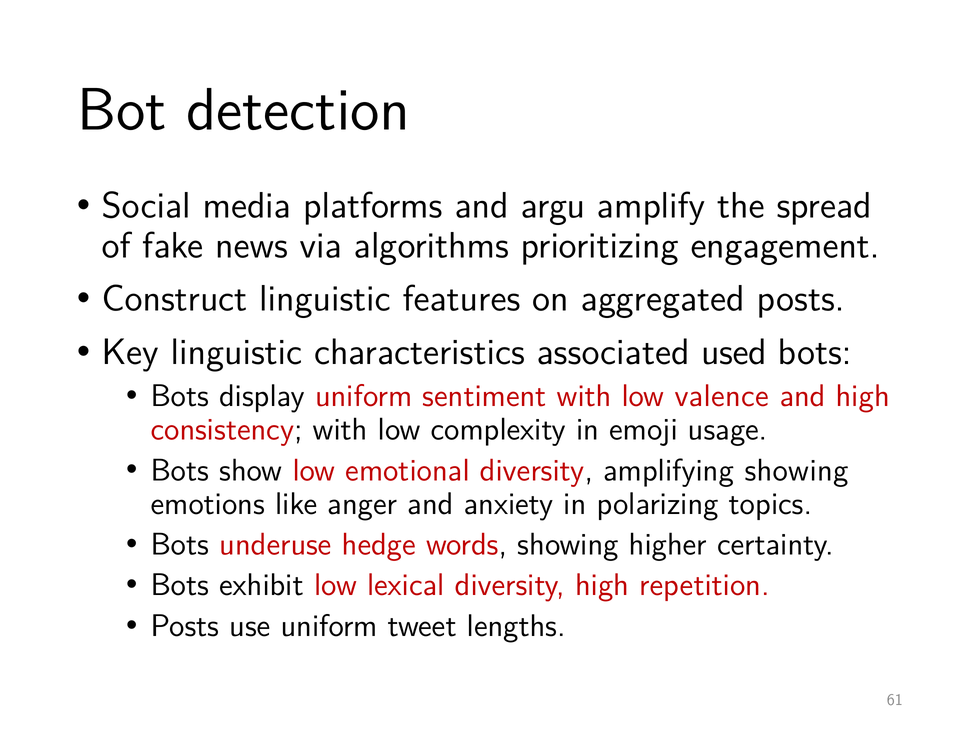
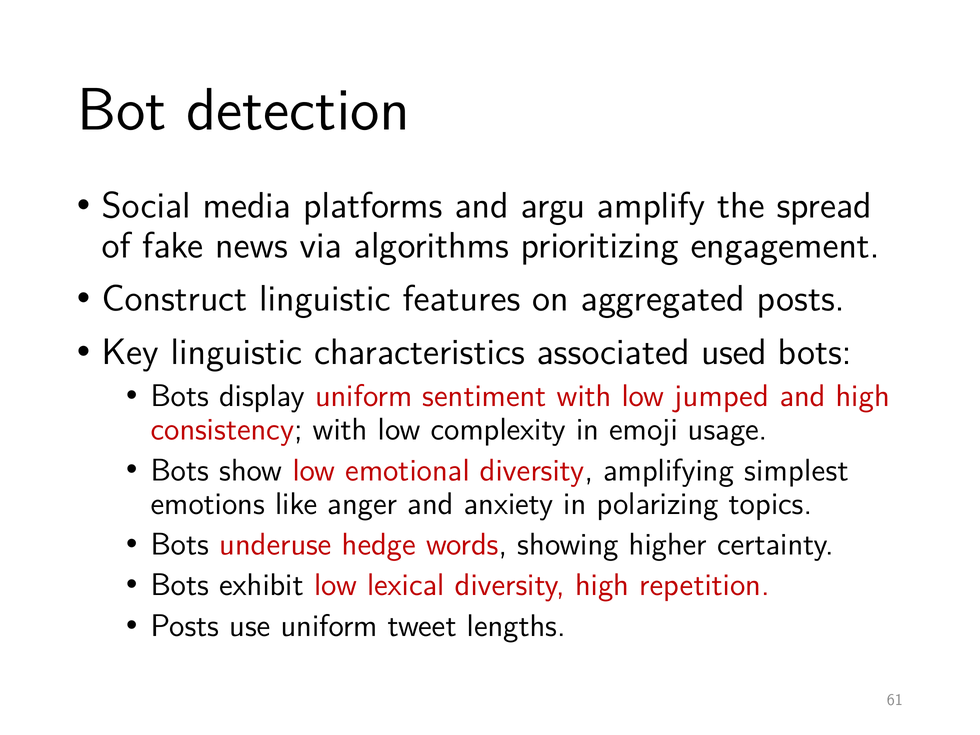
valence: valence -> jumped
amplifying showing: showing -> simplest
